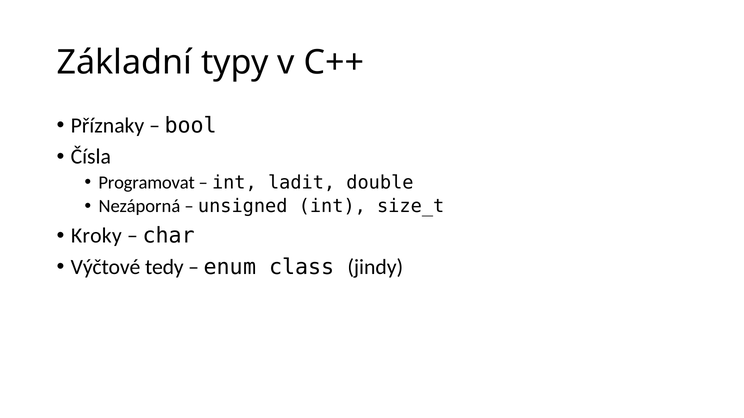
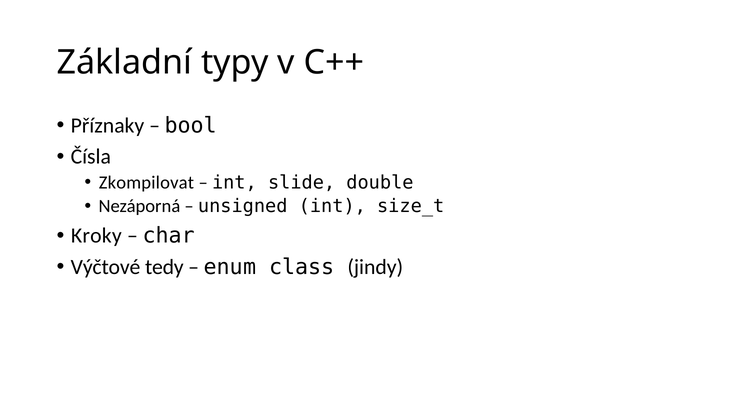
Programovat: Programovat -> Zkompilovat
ladit: ladit -> slide
